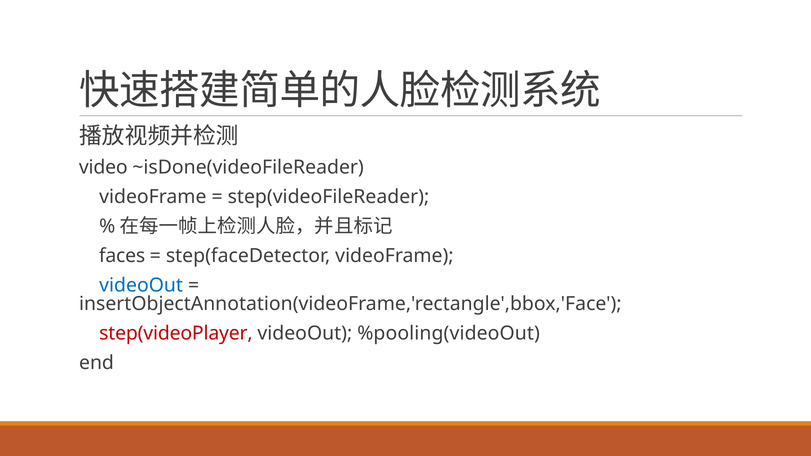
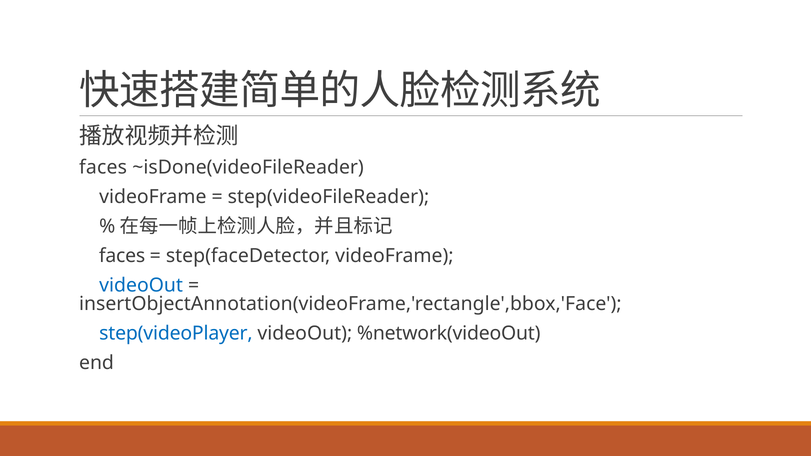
video at (103, 167): video -> faces
step(videoPlayer colour: red -> blue
%pooling(videoOut: %pooling(videoOut -> %network(videoOut
